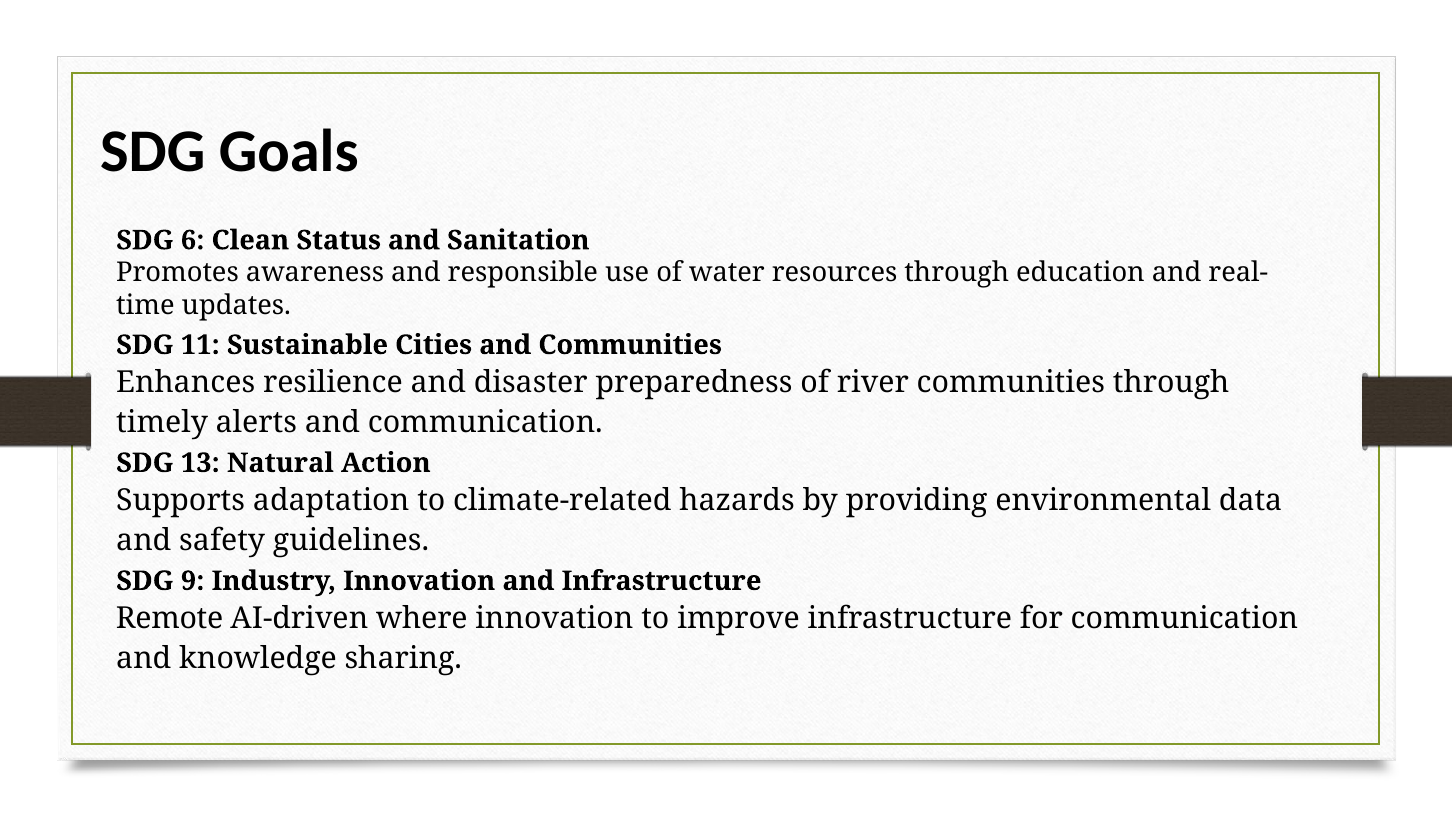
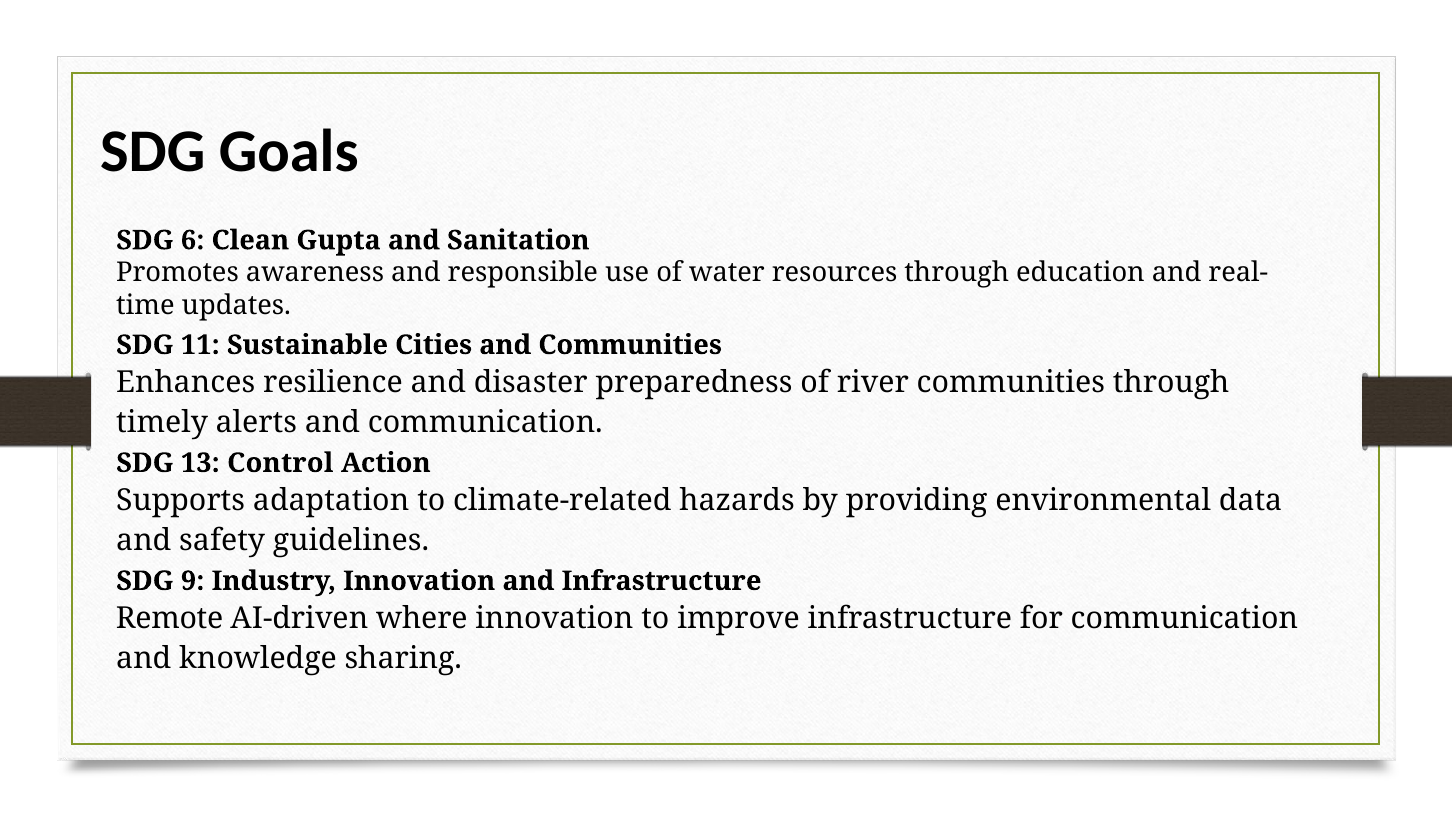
Status: Status -> Gupta
Natural: Natural -> Control
